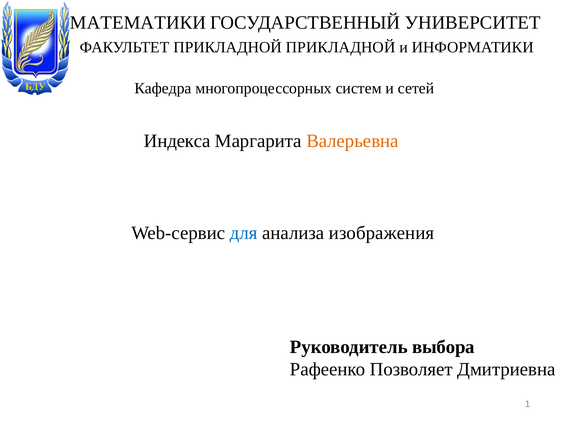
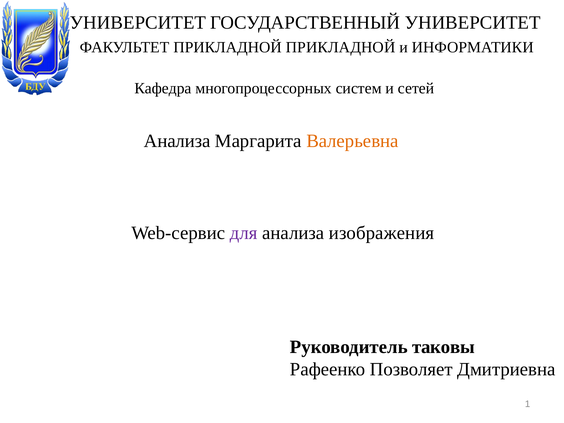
МАТЕМАТИКИ at (138, 23): МАТЕМАТИКИ -> УНИВЕРСИТЕТ
Индекса at (177, 141): Индекса -> Анализа
для colour: blue -> purple
выбора: выбора -> таковы
